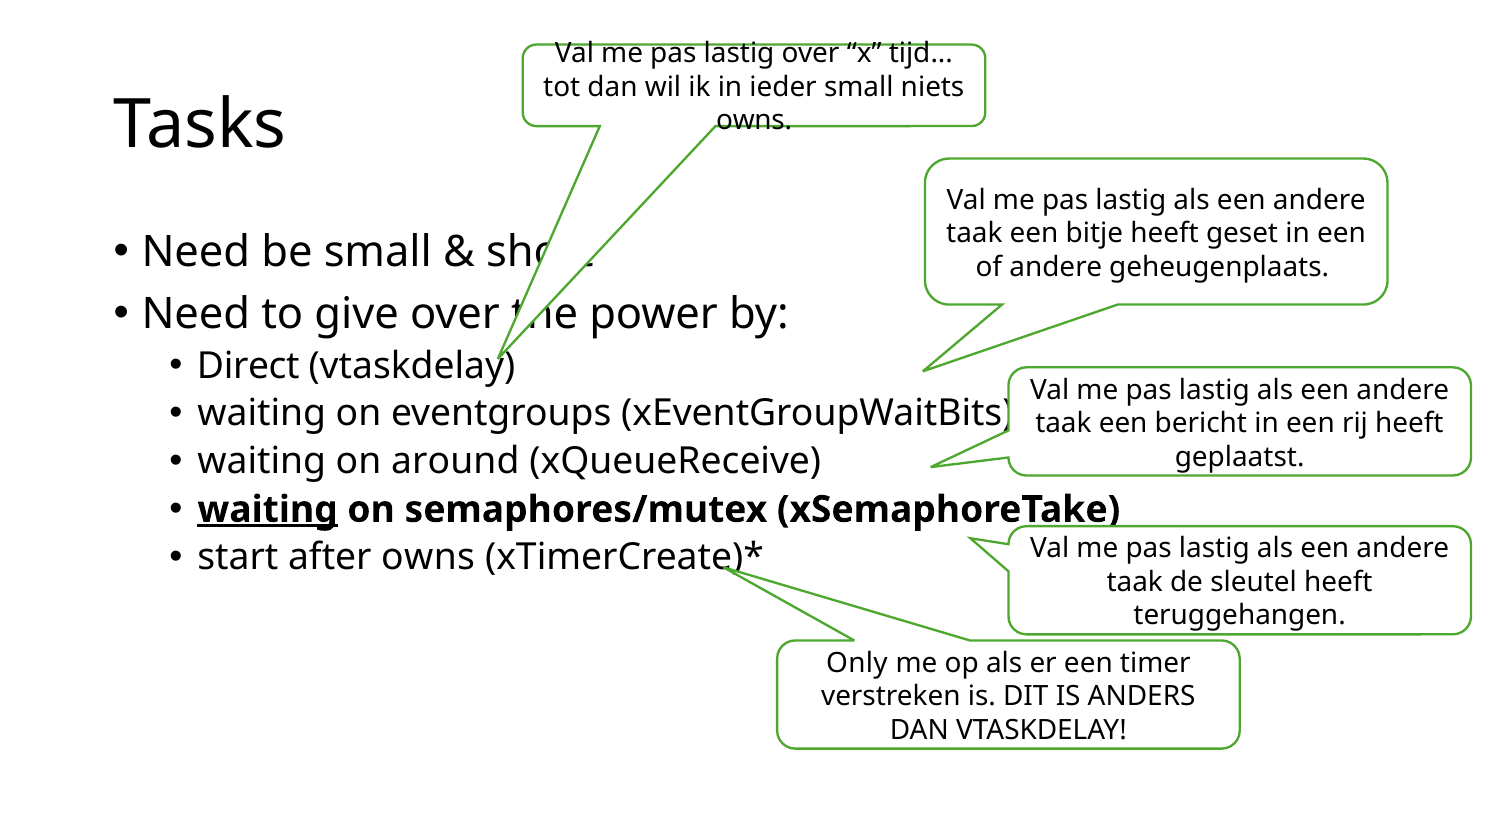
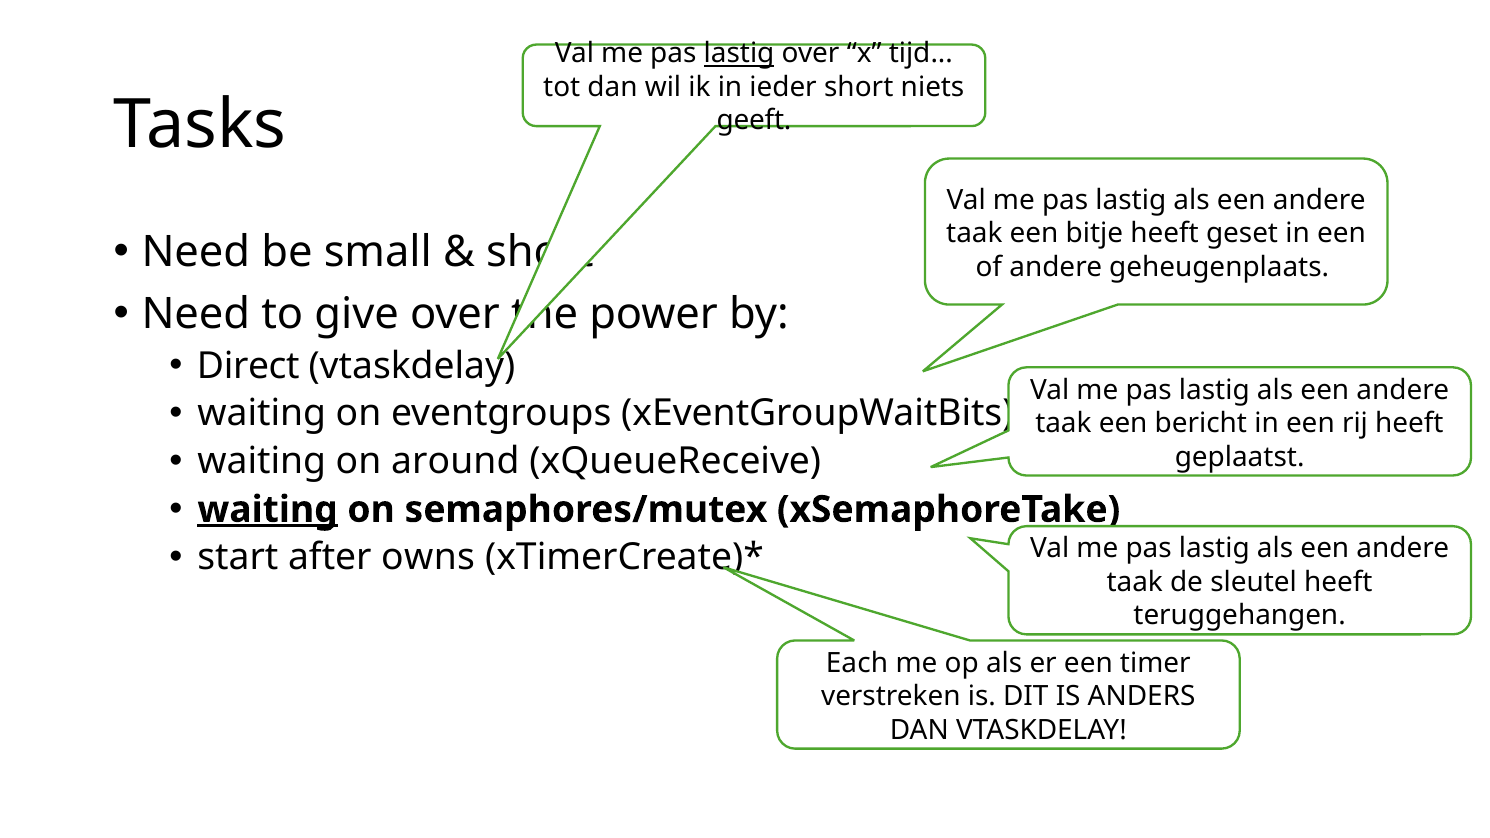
lastig at (739, 54) underline: none -> present
ieder small: small -> short
owns at (754, 121): owns -> geeft
Only: Only -> Each
